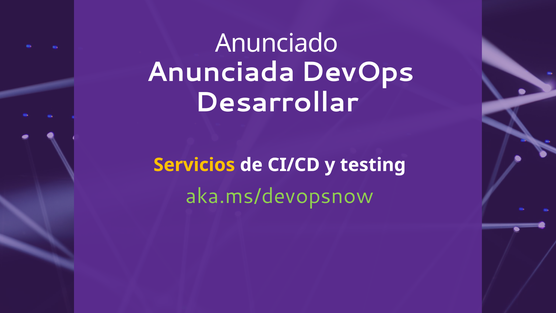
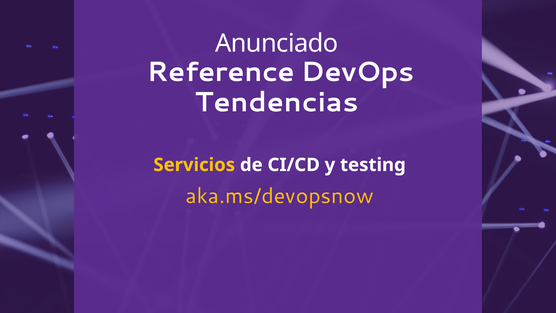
Anunciada: Anunciada -> Reference
Desarrollar: Desarrollar -> Tendencias
aka.ms/devopsnow colour: light green -> yellow
